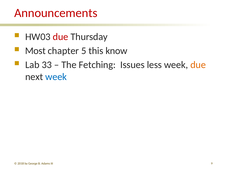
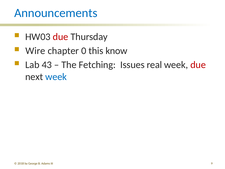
Announcements colour: red -> blue
Most: Most -> Wire
5: 5 -> 0
33: 33 -> 43
less: less -> real
due at (198, 65) colour: orange -> red
